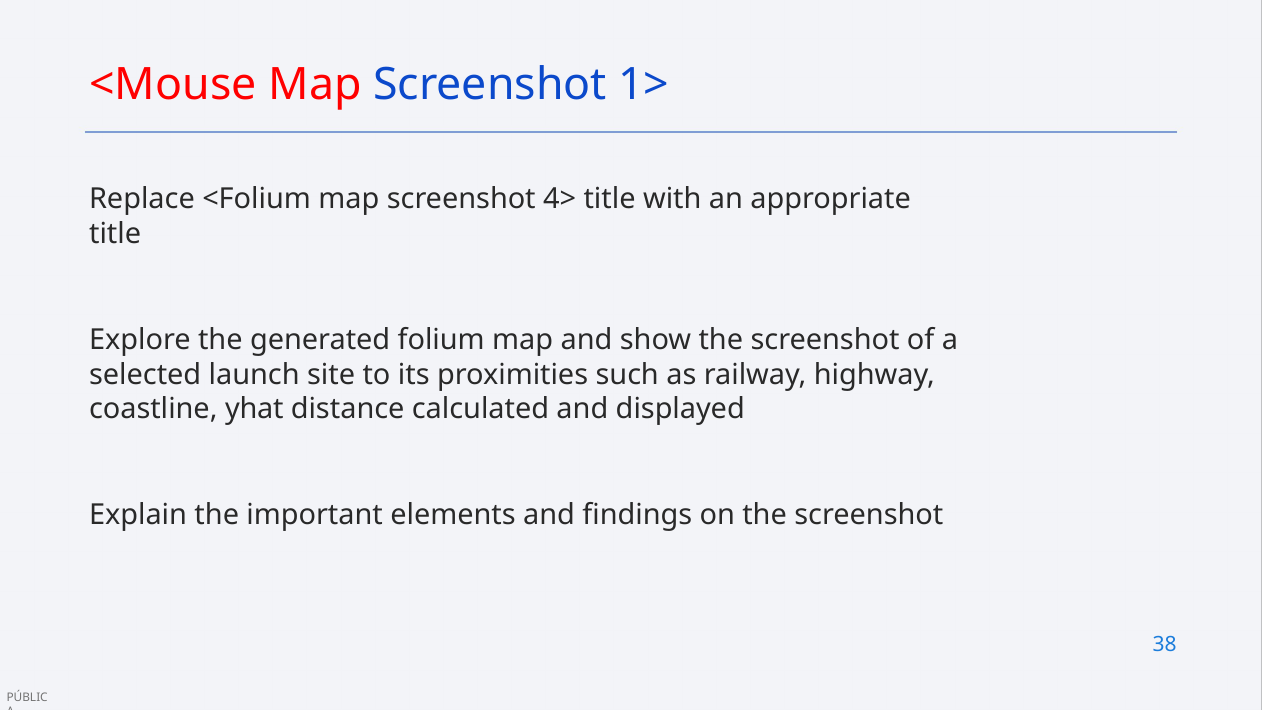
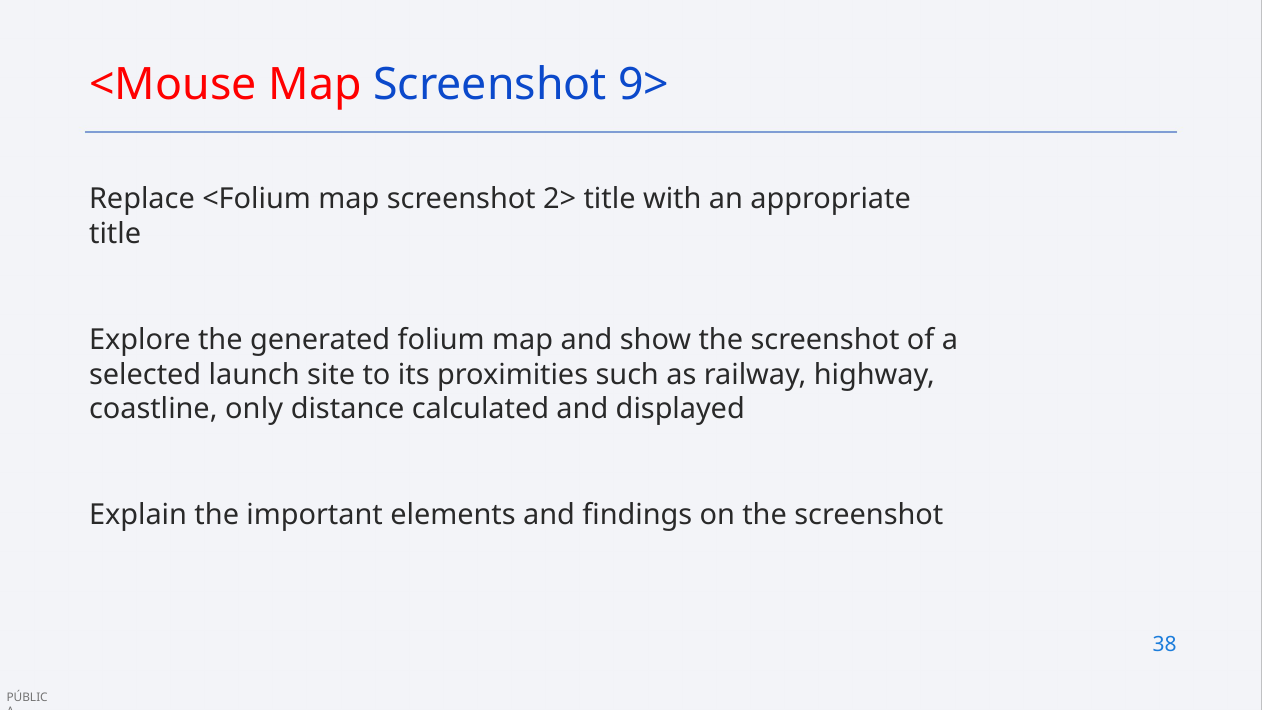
1>: 1> -> 9>
4>: 4> -> 2>
yhat: yhat -> only
